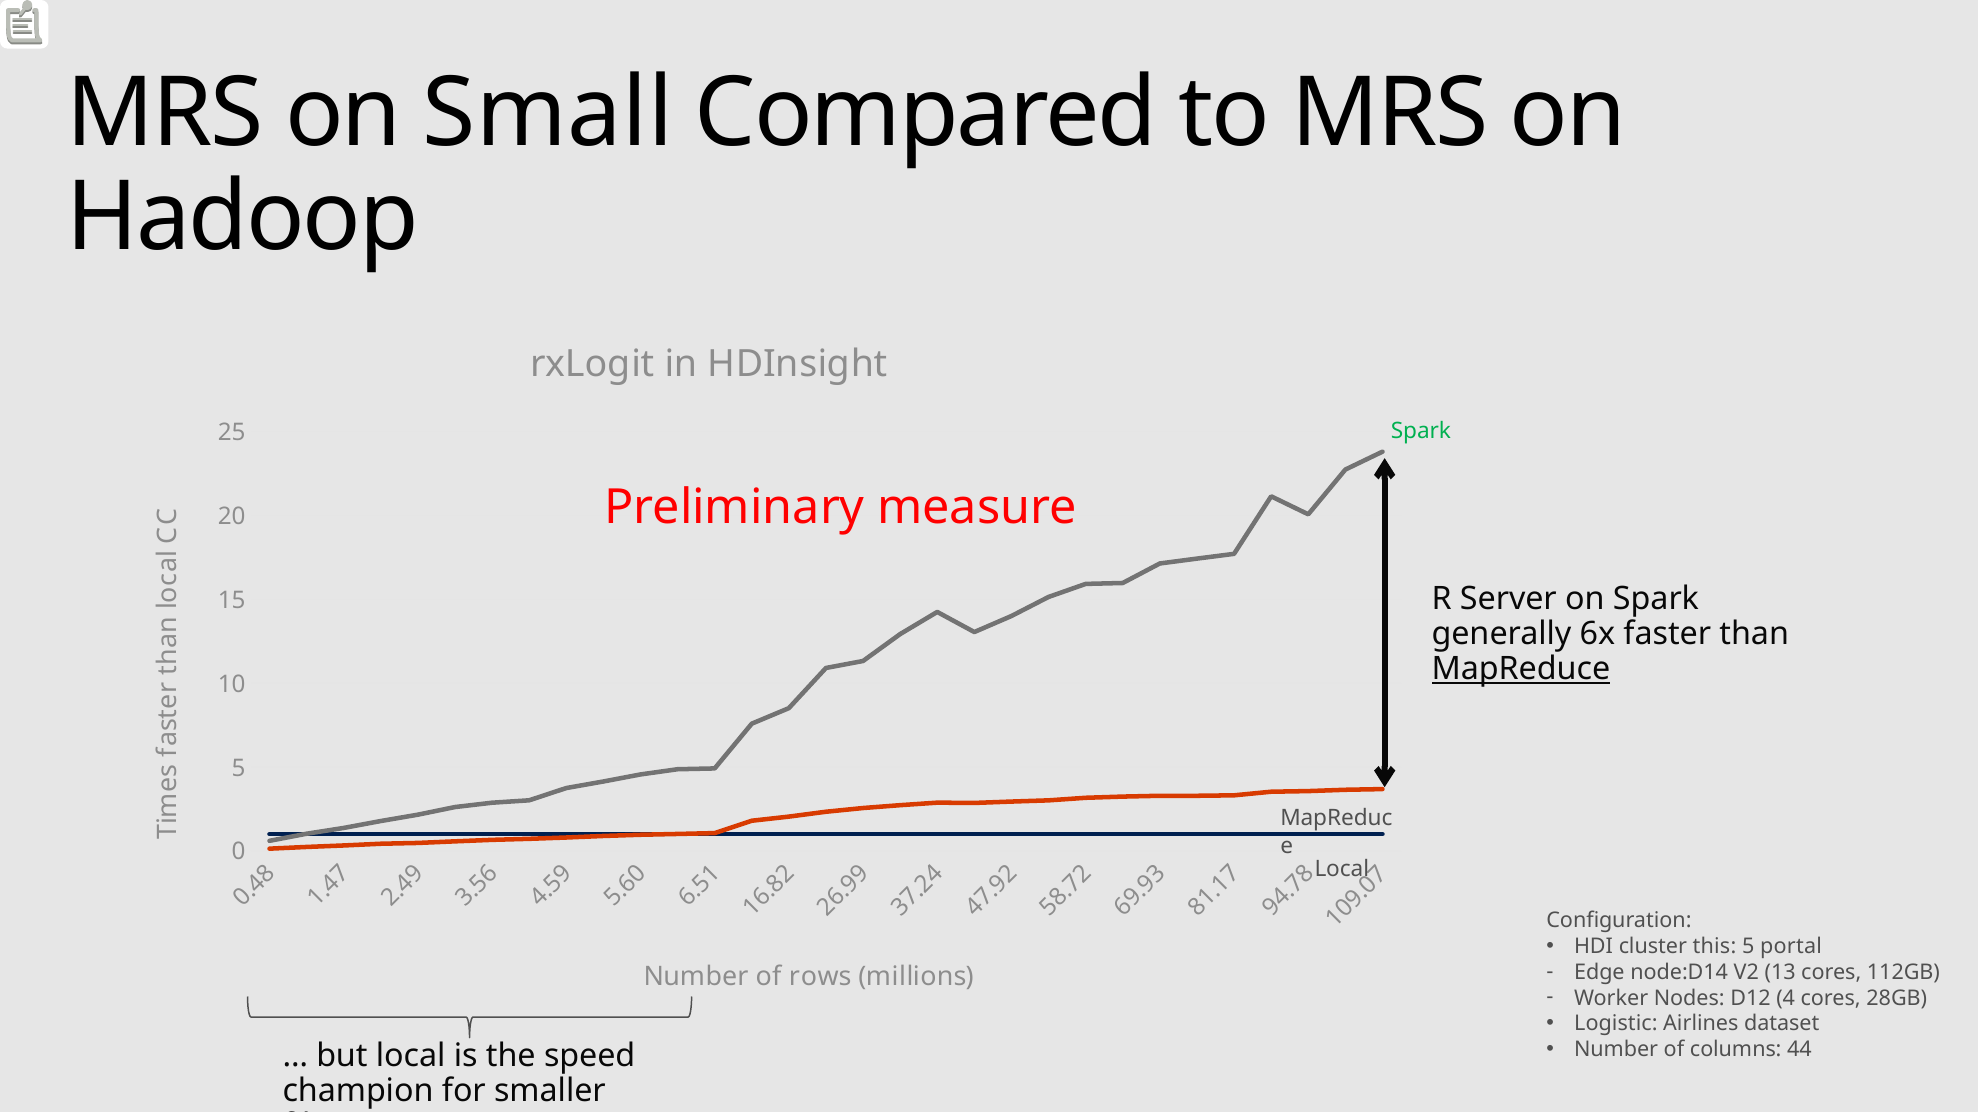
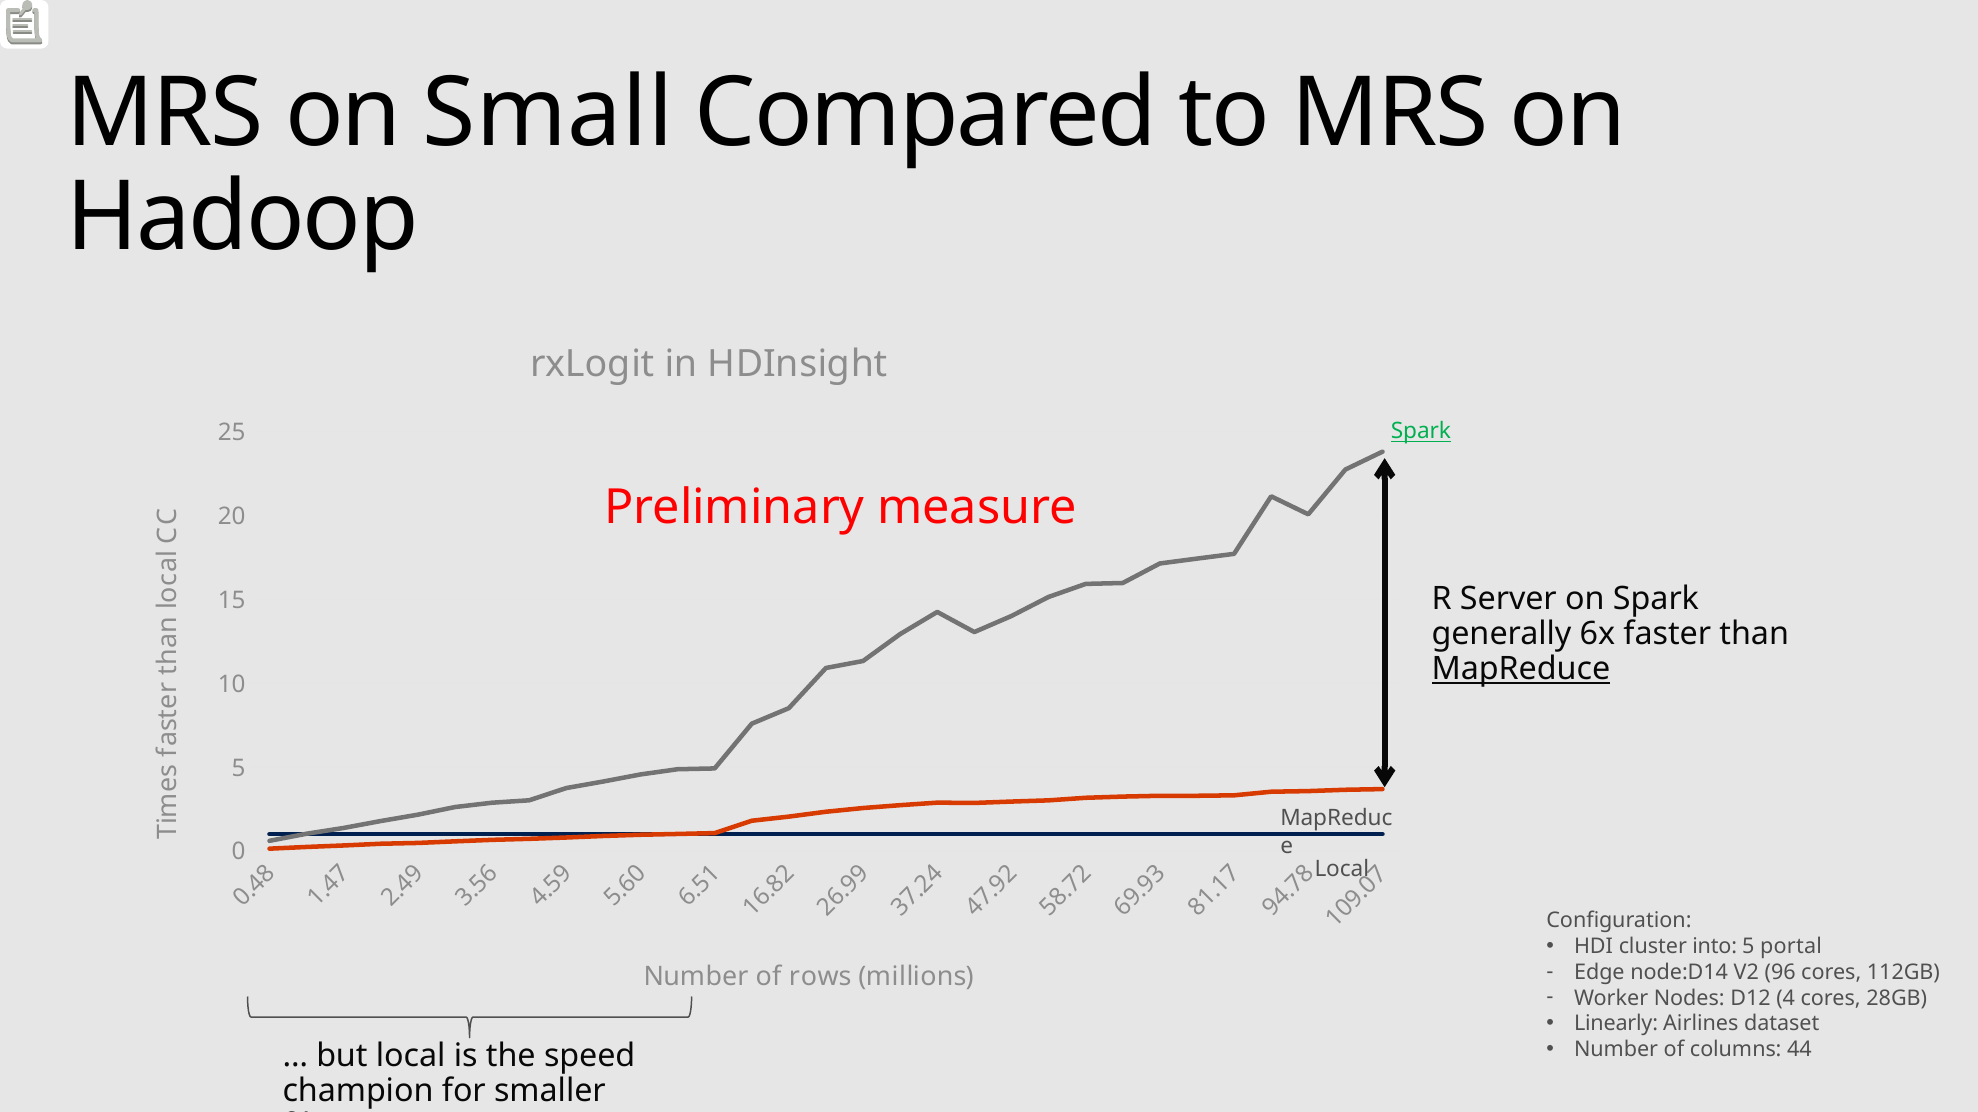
Spark at (1421, 432) underline: none -> present
this: this -> into
13: 13 -> 96
Logistic: Logistic -> Linearly
